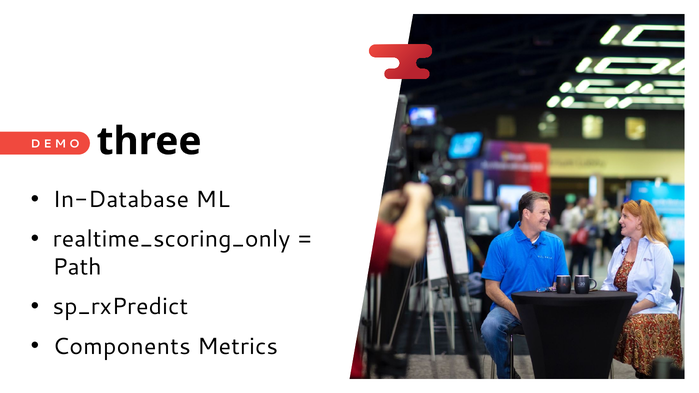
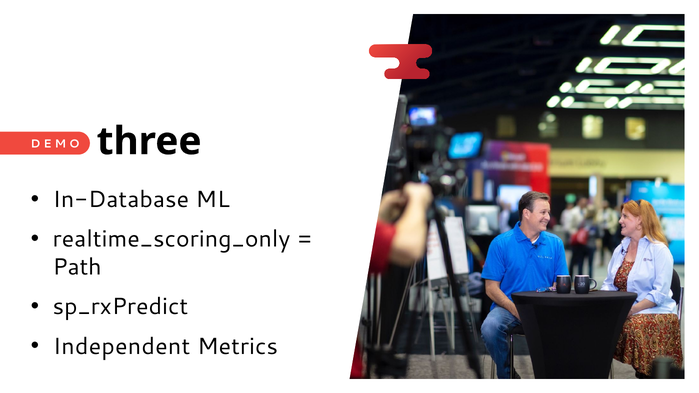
Components: Components -> Independent
